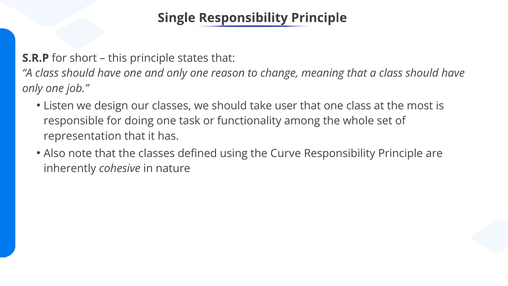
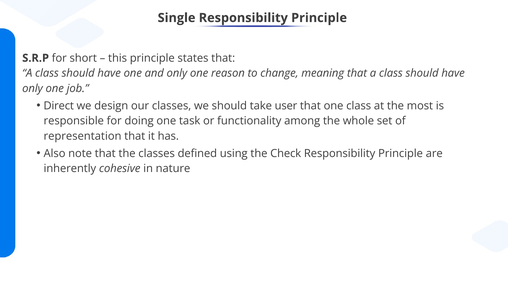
Listen: Listen -> Direct
Curve: Curve -> Check
